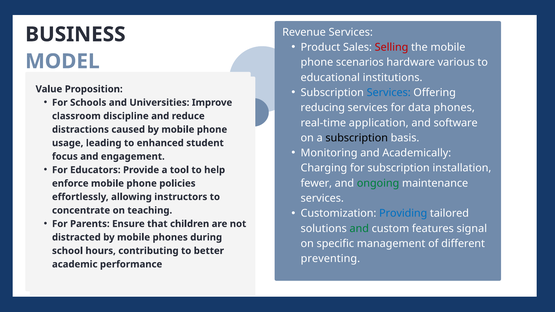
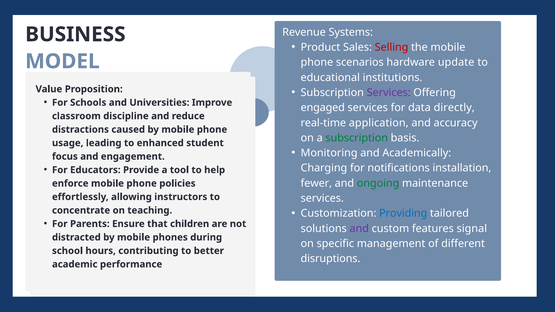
Revenue Services: Services -> Systems
various: various -> update
Services at (389, 93) colour: blue -> purple
reducing: reducing -> engaged
data phones: phones -> directly
software: software -> accuracy
subscription at (357, 138) colour: black -> green
for subscription: subscription -> notifications
and at (359, 229) colour: green -> purple
preventing: preventing -> disruptions
